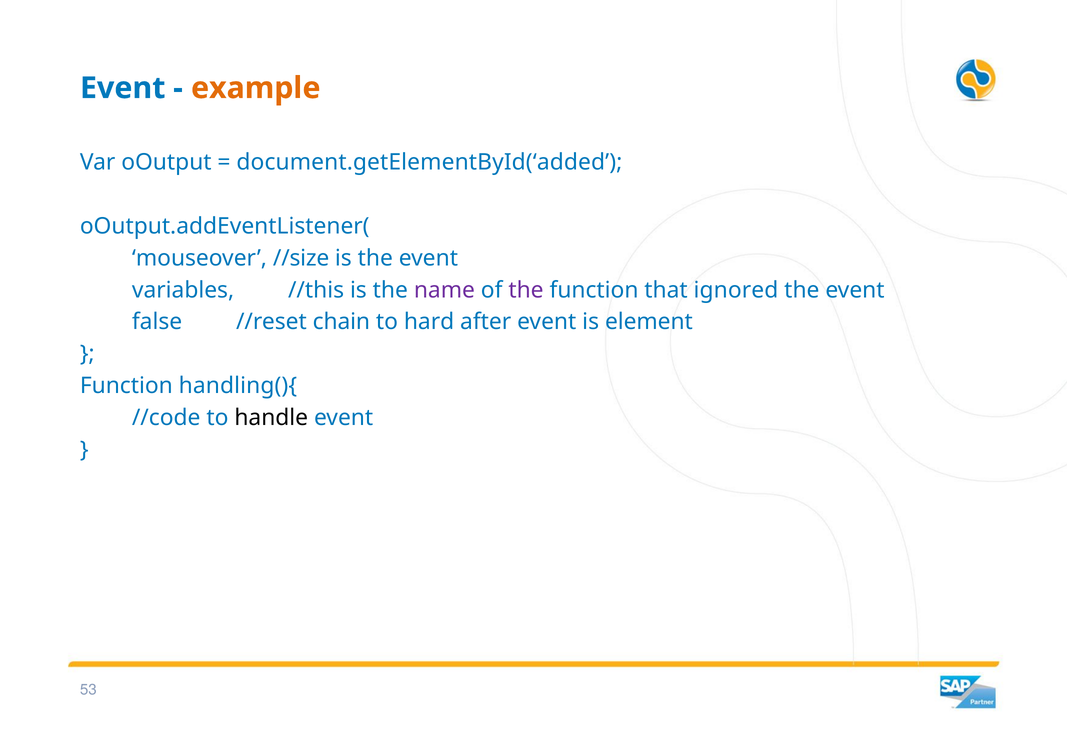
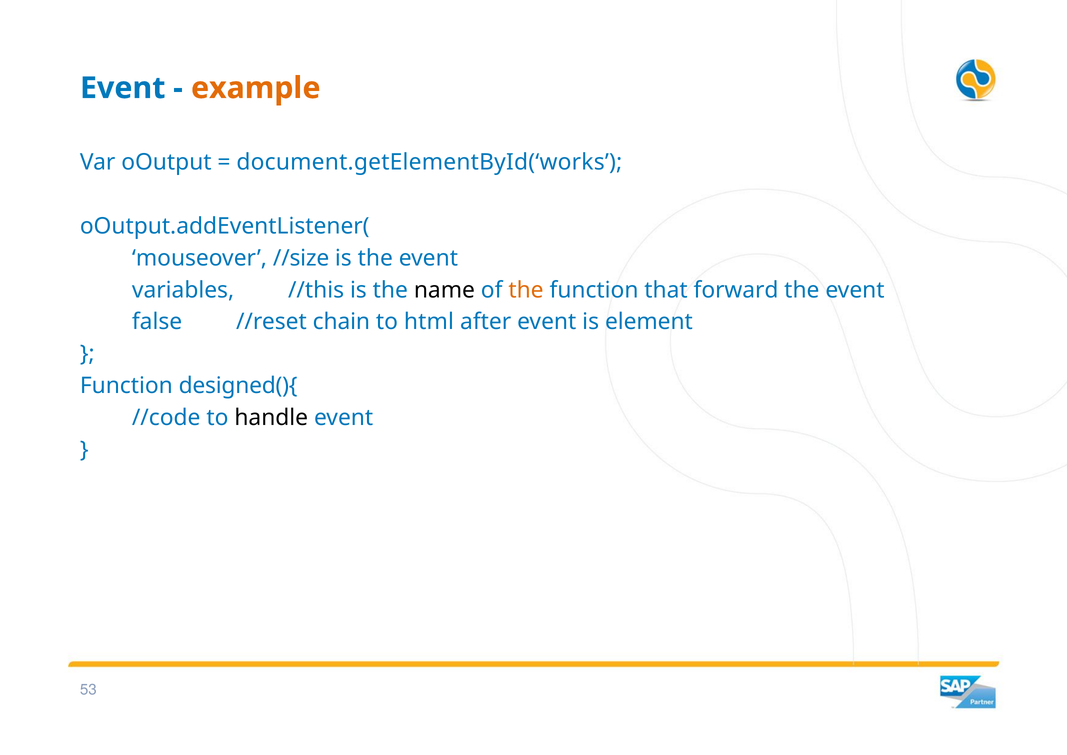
document.getElementById(‘added: document.getElementById(‘added -> document.getElementById(‘works
name colour: purple -> black
the at (526, 290) colour: purple -> orange
ignored: ignored -> forward
hard: hard -> html
handling(){: handling(){ -> designed(){
